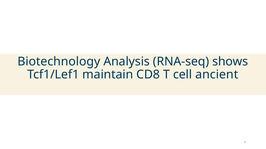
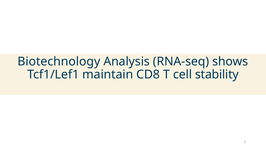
ancient: ancient -> stability
